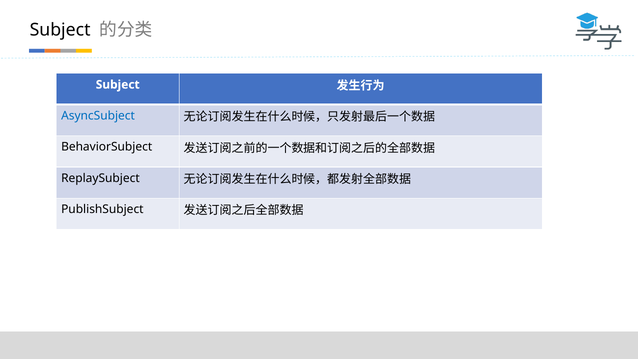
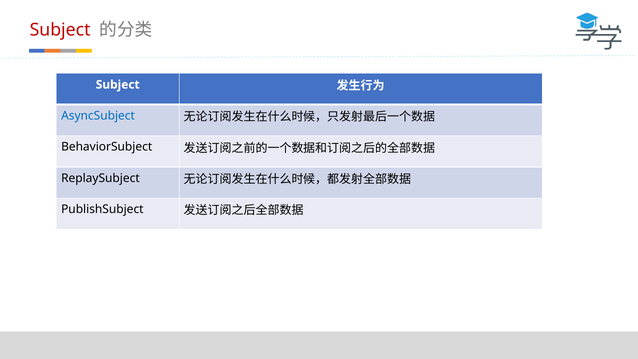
Subject at (60, 30) colour: black -> red
